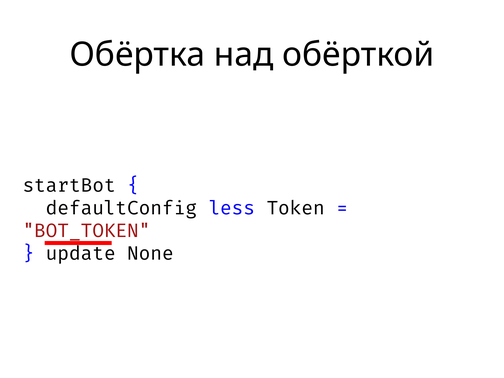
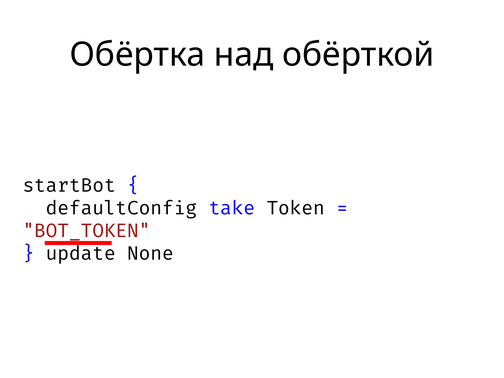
less: less -> take
